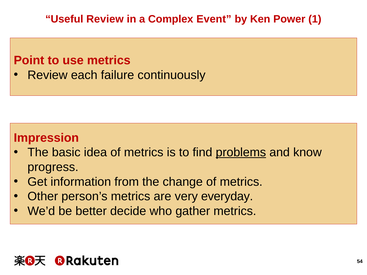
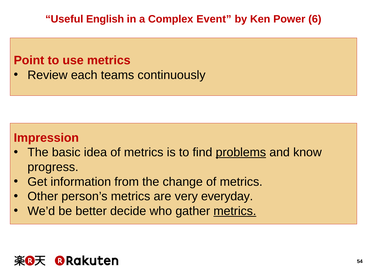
Useful Review: Review -> English
1: 1 -> 6
failure: failure -> teams
metrics at (235, 211) underline: none -> present
